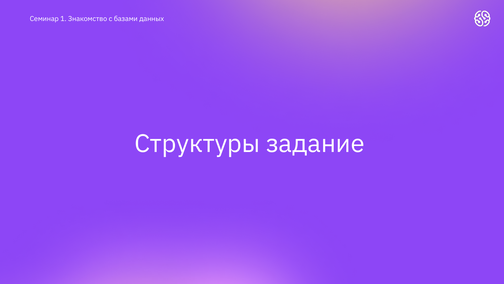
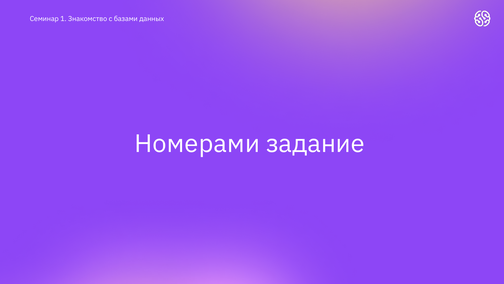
Структуры: Структуры -> Номерами
